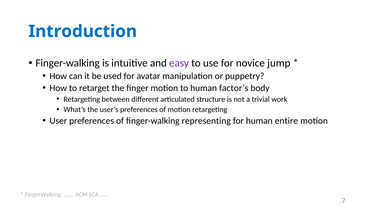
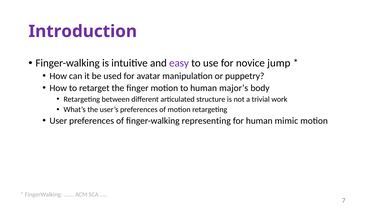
Introduction colour: blue -> purple
factor’s: factor’s -> major’s
entire: entire -> mimic
